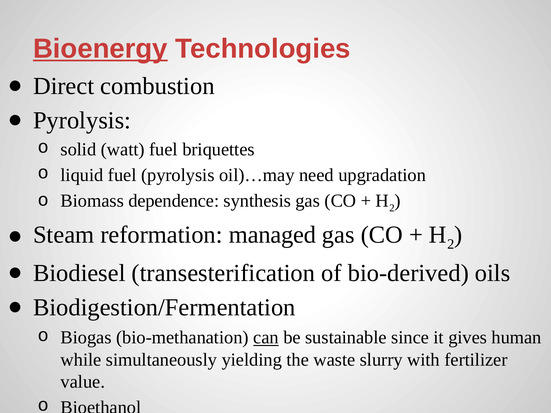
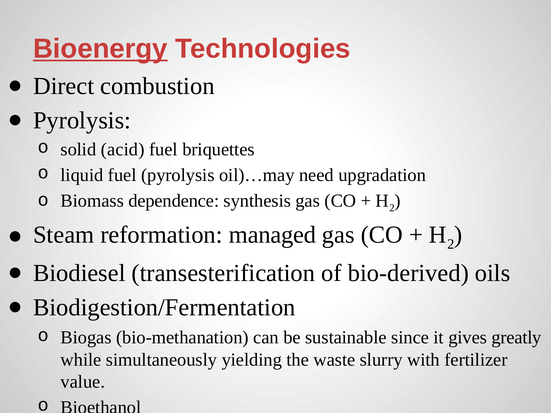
watt: watt -> acid
can underline: present -> none
human: human -> greatly
